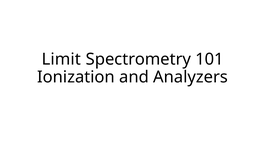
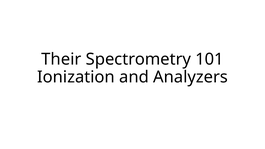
Limit: Limit -> Their
